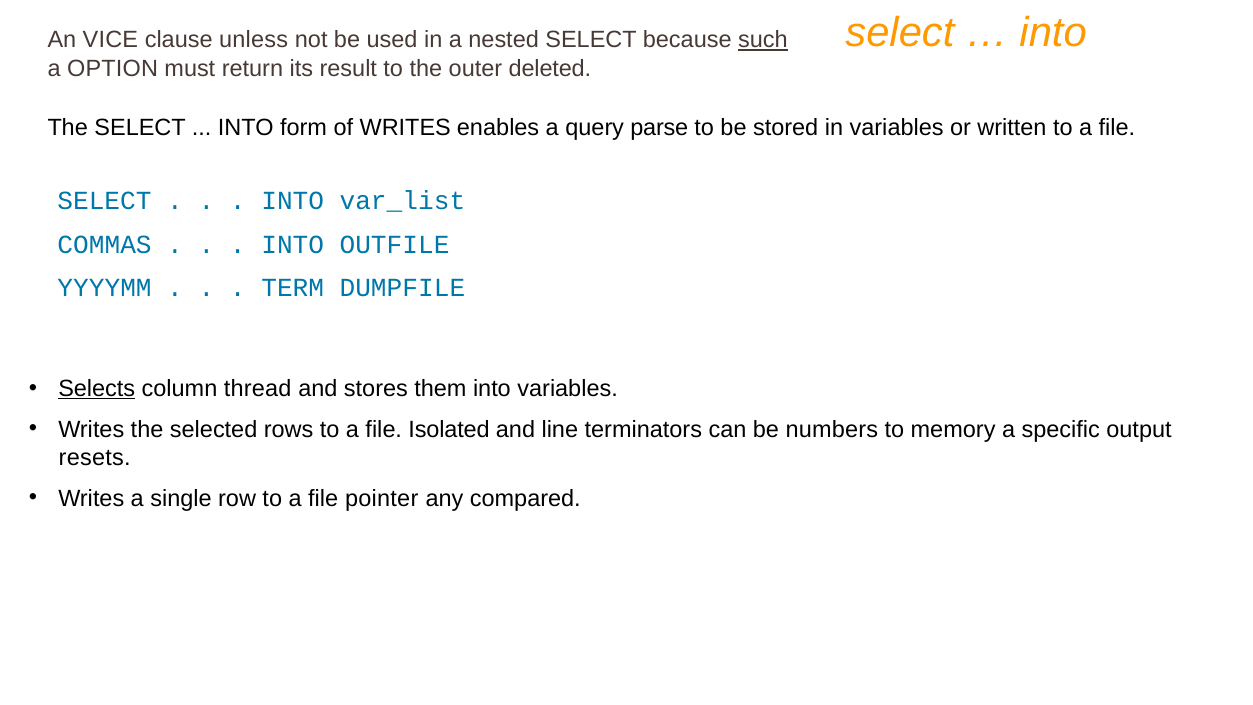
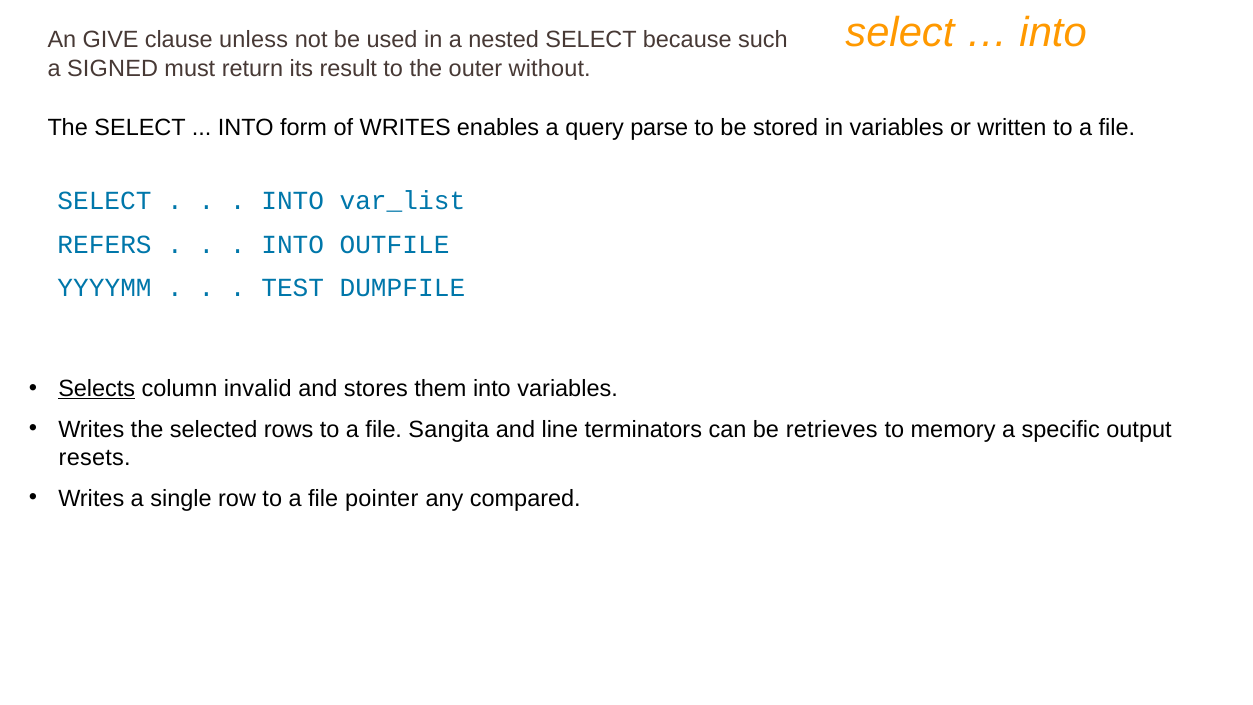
VICE: VICE -> GIVE
such underline: present -> none
OPTION: OPTION -> SIGNED
deleted: deleted -> without
COMMAS: COMMAS -> REFERS
TERM: TERM -> TEST
thread: thread -> invalid
Isolated: Isolated -> Sangita
numbers: numbers -> retrieves
